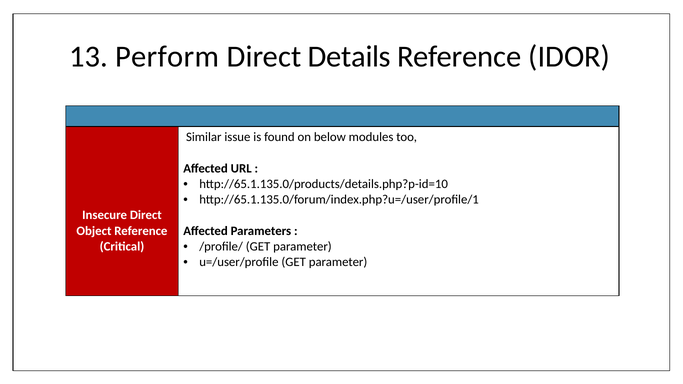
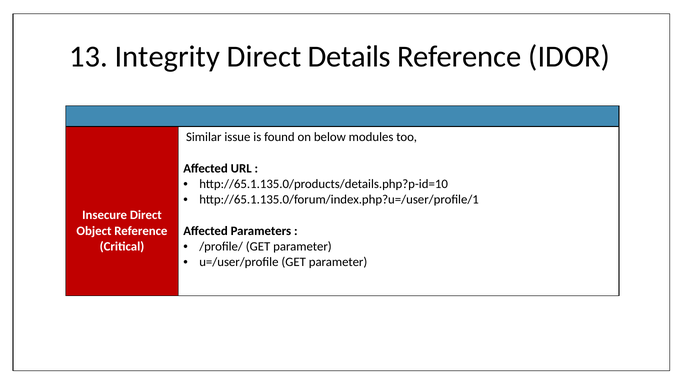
Perform: Perform -> Integrity
